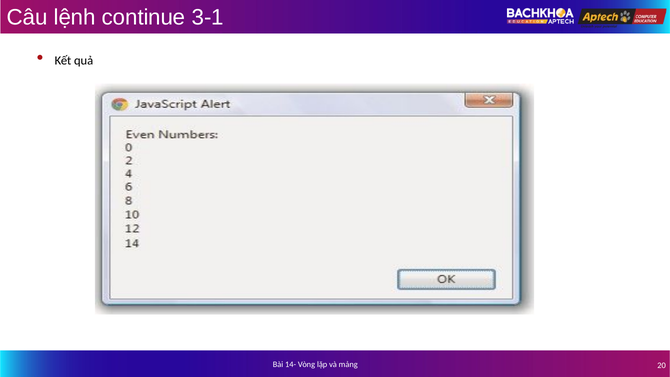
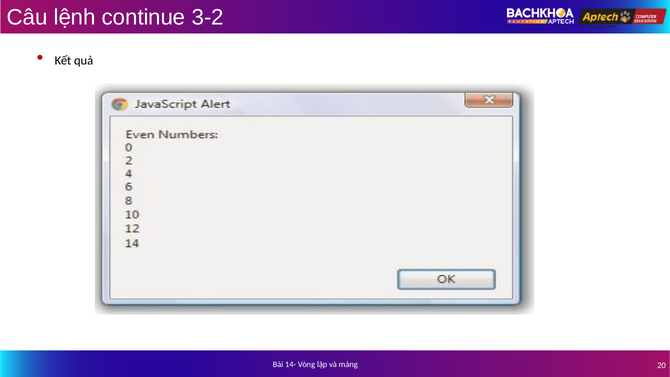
3-1: 3-1 -> 3-2
